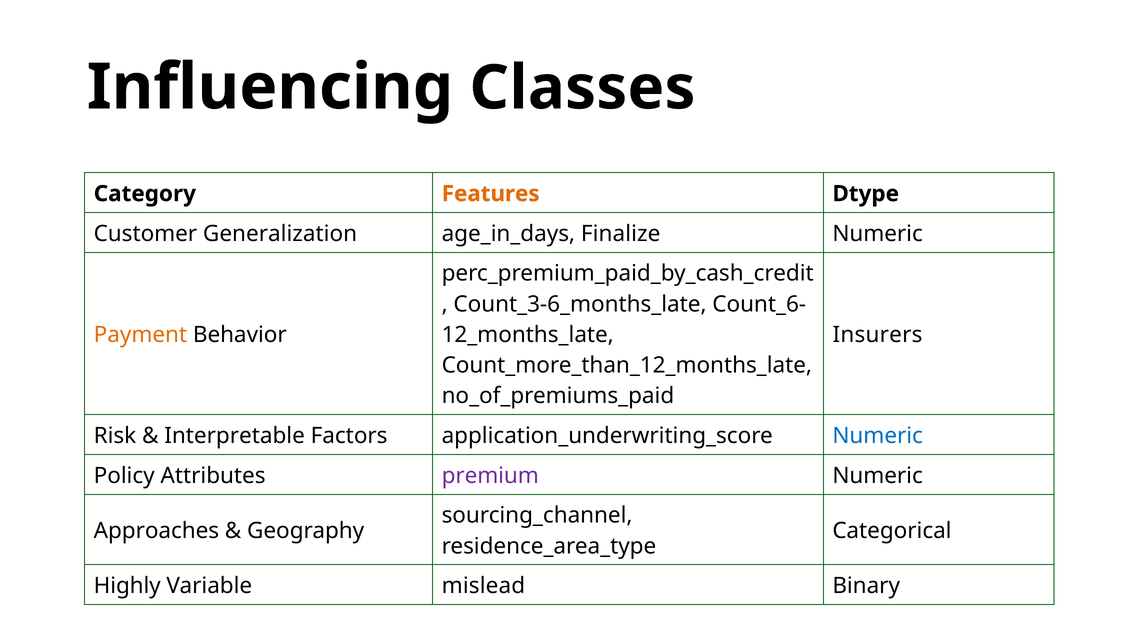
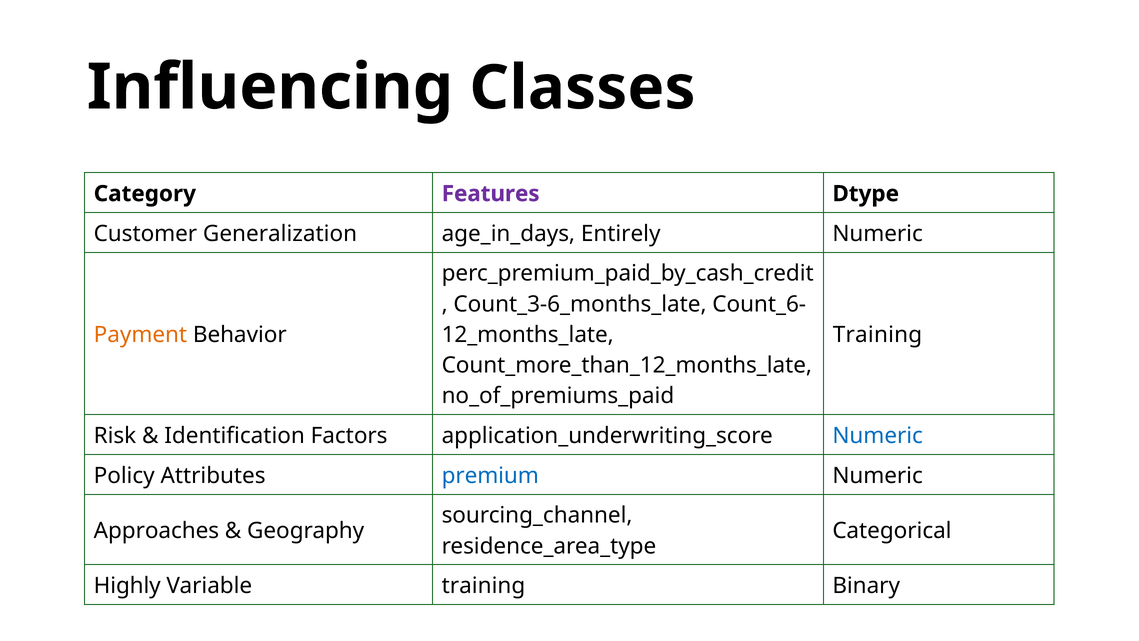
Features colour: orange -> purple
Finalize: Finalize -> Entirely
Insurers at (878, 335): Insurers -> Training
Interpretable: Interpretable -> Identification
premium colour: purple -> blue
Variable mislead: mislead -> training
